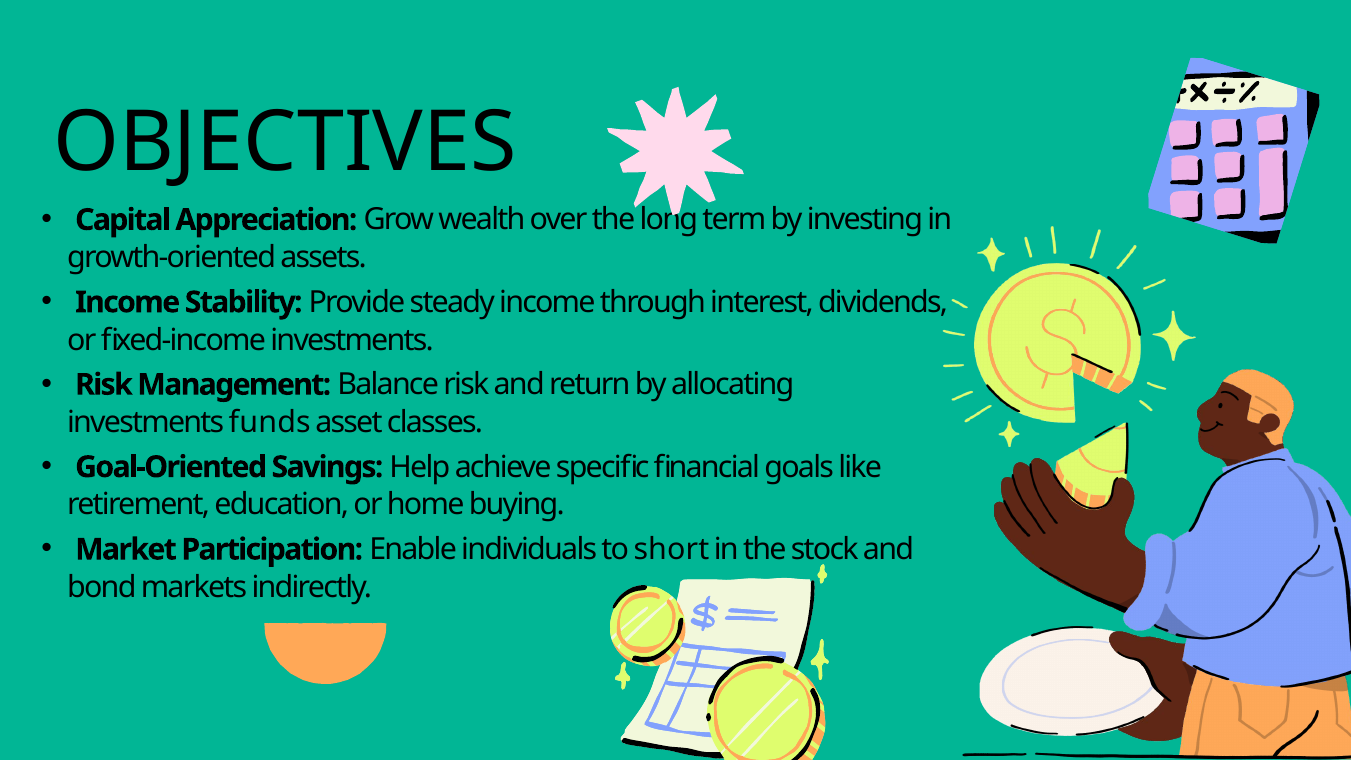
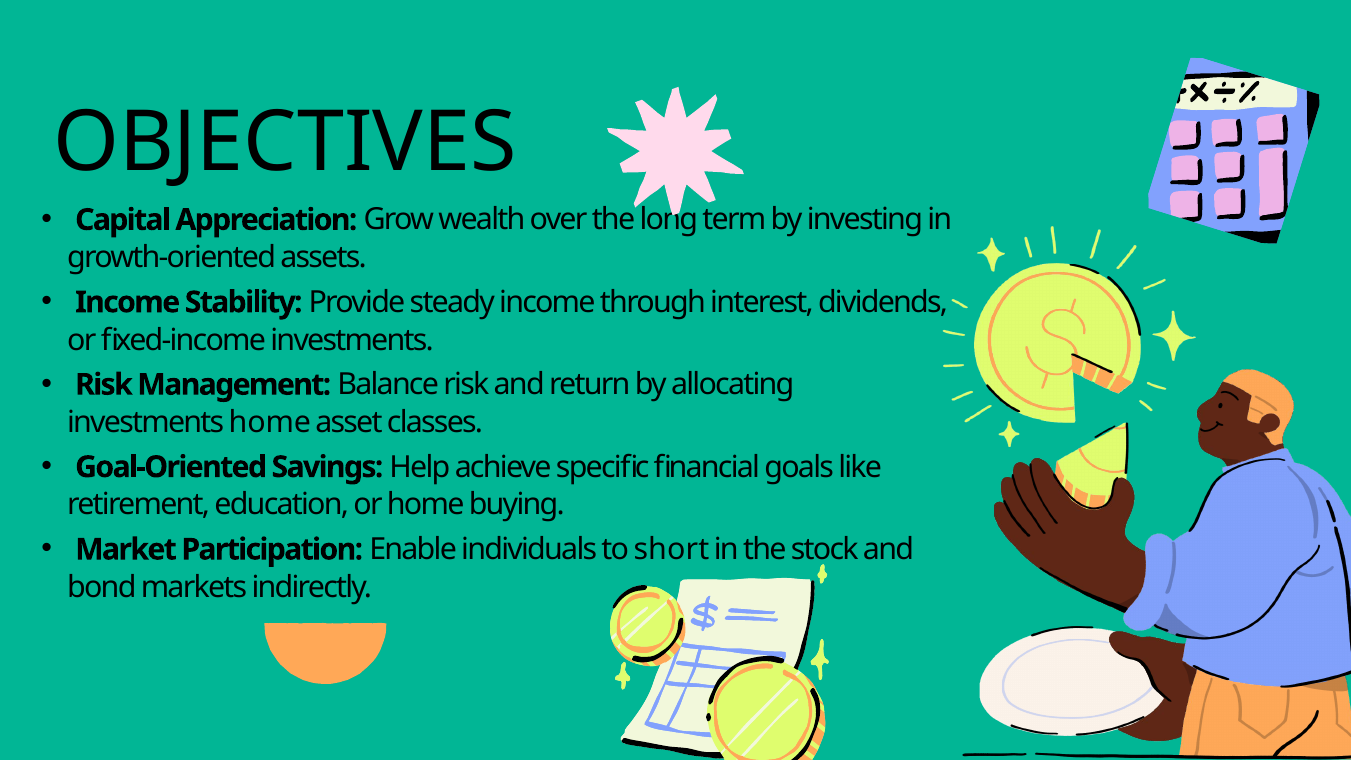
investments funds: funds -> home
